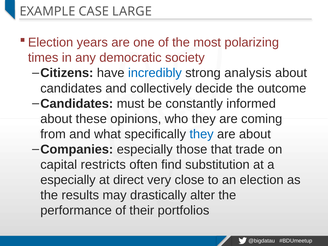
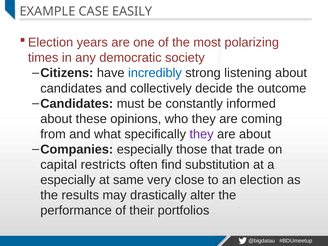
LARGE: LARGE -> EASILY
analysis: analysis -> listening
they at (202, 134) colour: blue -> purple
direct: direct -> same
